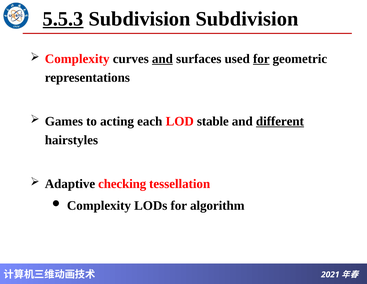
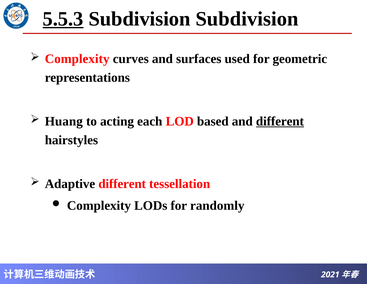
and at (162, 59) underline: present -> none
for at (261, 59) underline: present -> none
Games: Games -> Huang
stable: stable -> based
Adaptive checking: checking -> different
algorithm: algorithm -> randomly
